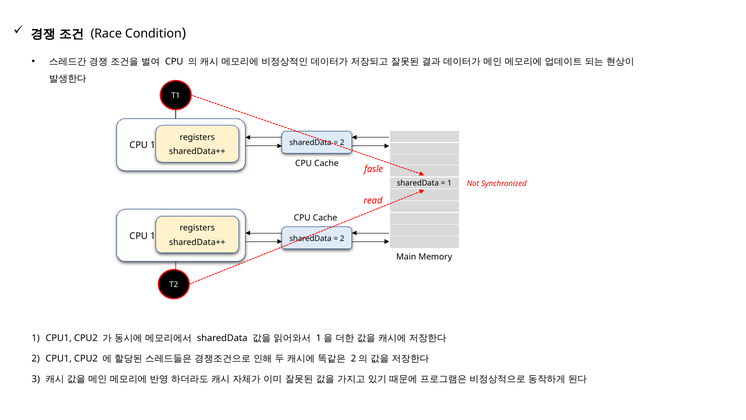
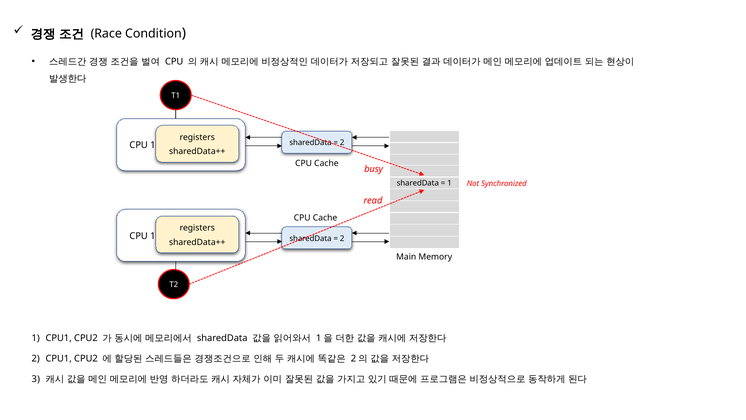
fasle: fasle -> busy
